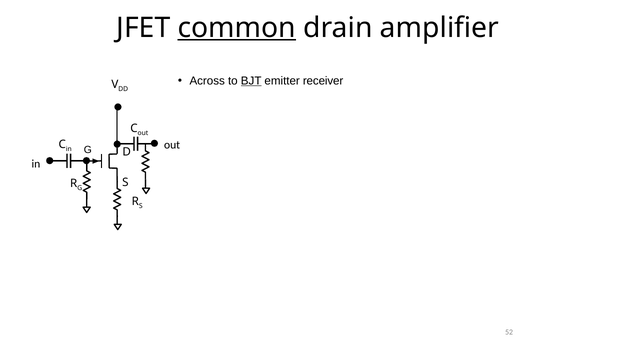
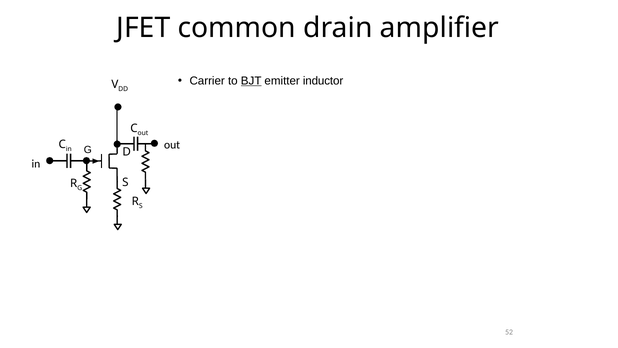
common underline: present -> none
Across: Across -> Carrier
receiver: receiver -> inductor
